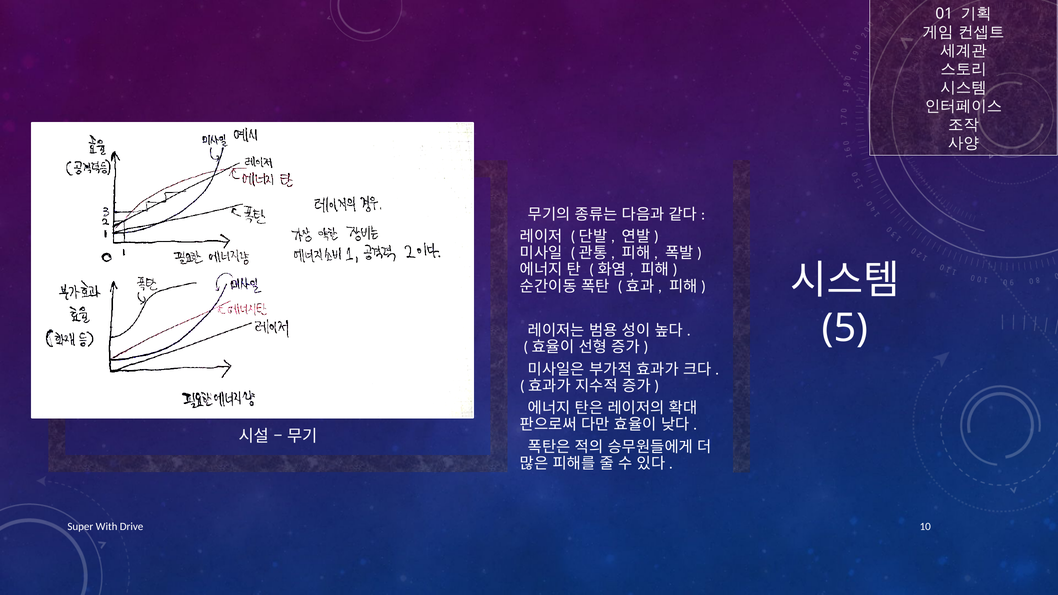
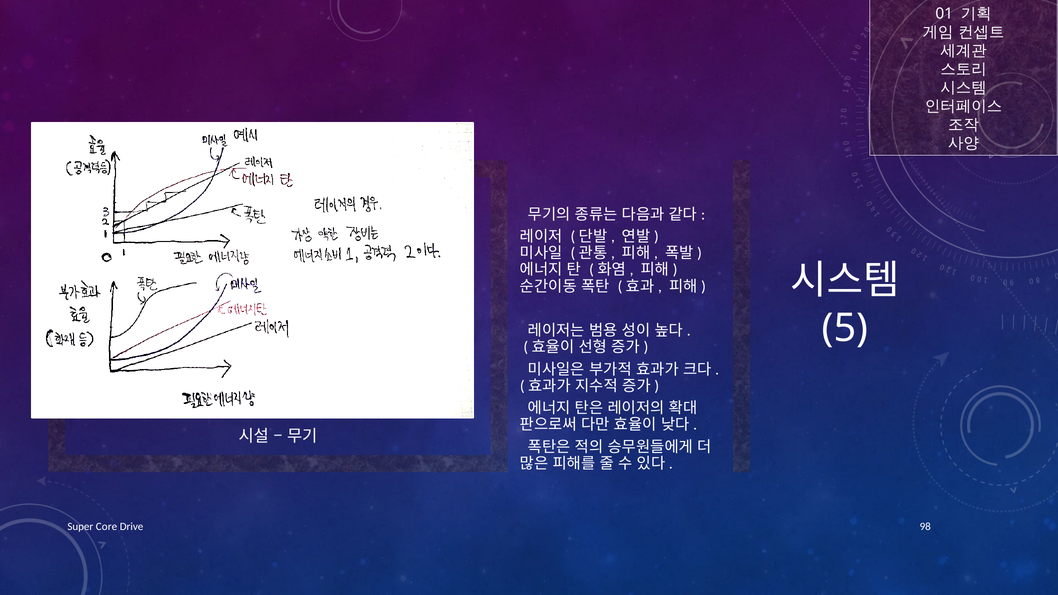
With: With -> Core
10: 10 -> 98
